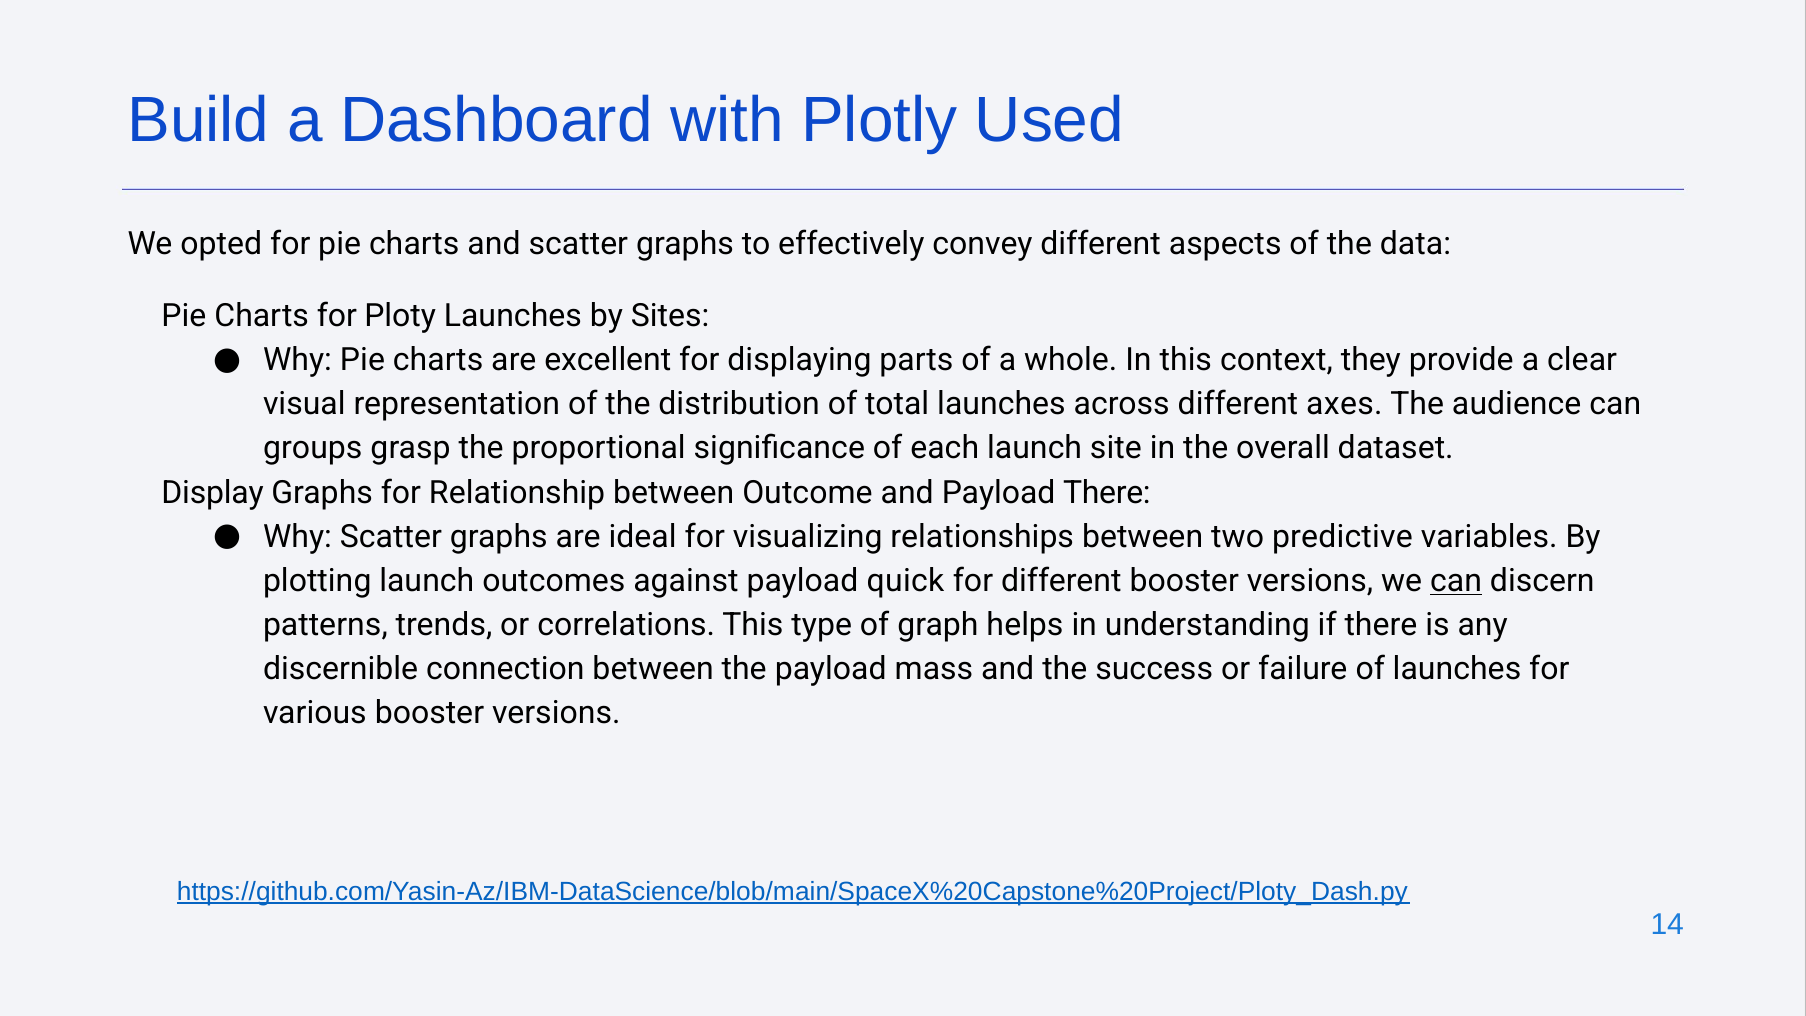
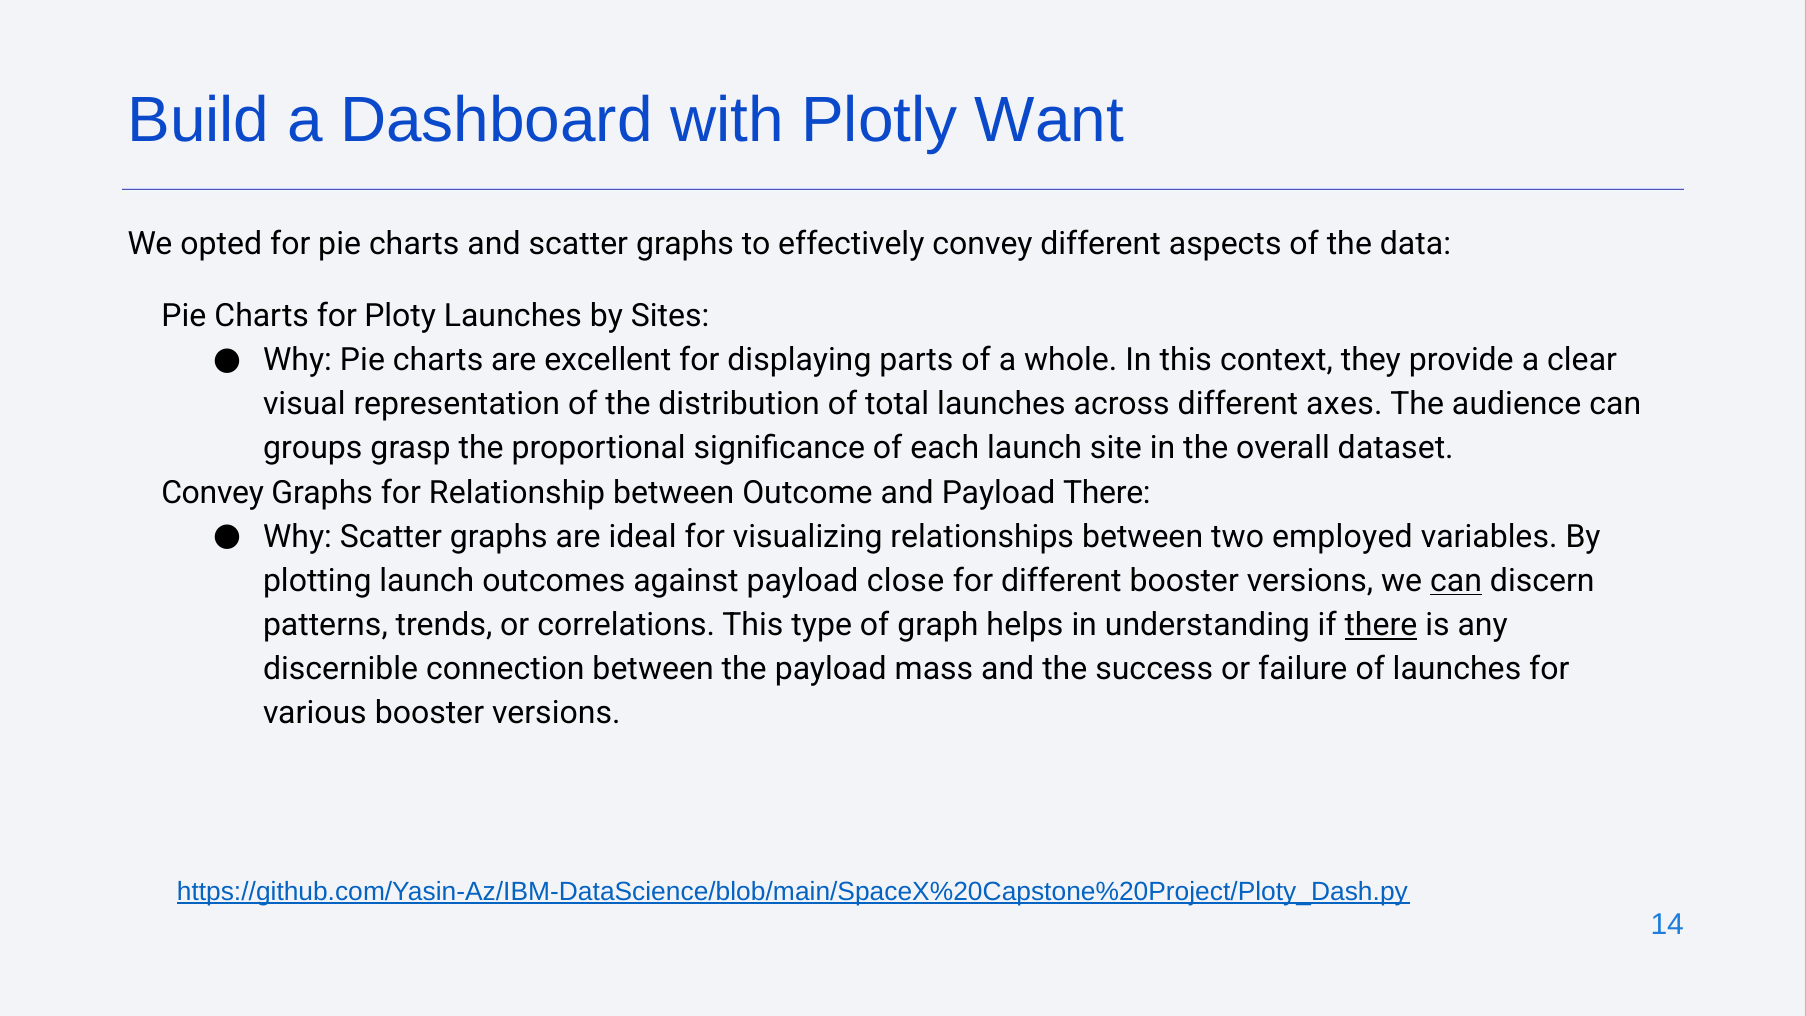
Used: Used -> Want
Display at (213, 492): Display -> Convey
predictive: predictive -> employed
quick: quick -> close
there at (1381, 625) underline: none -> present
